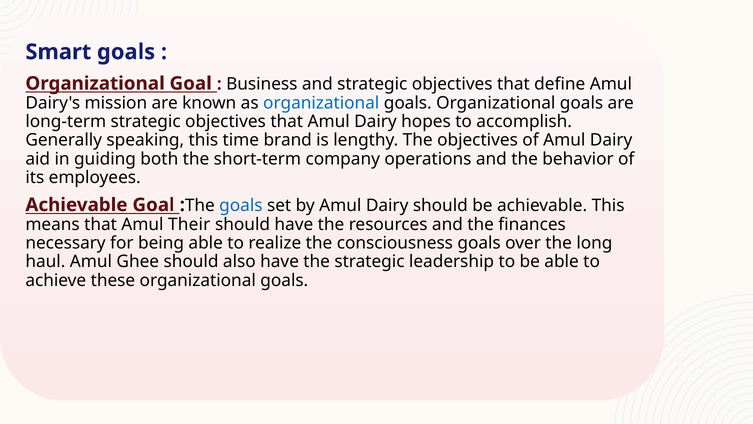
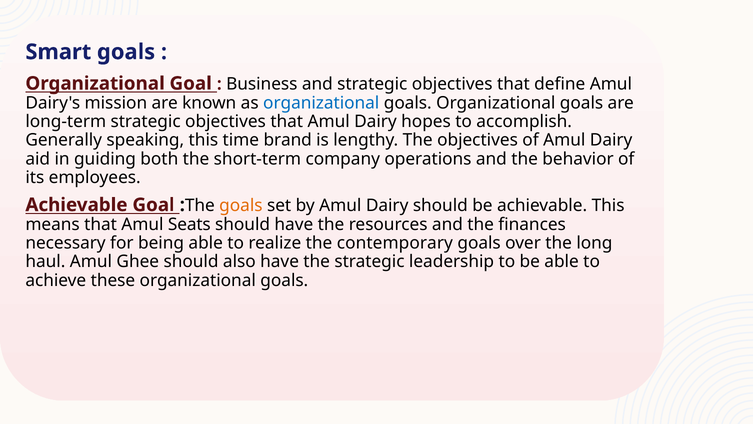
goals at (241, 205) colour: blue -> orange
Their: Their -> Seats
consciousness: consciousness -> contemporary
